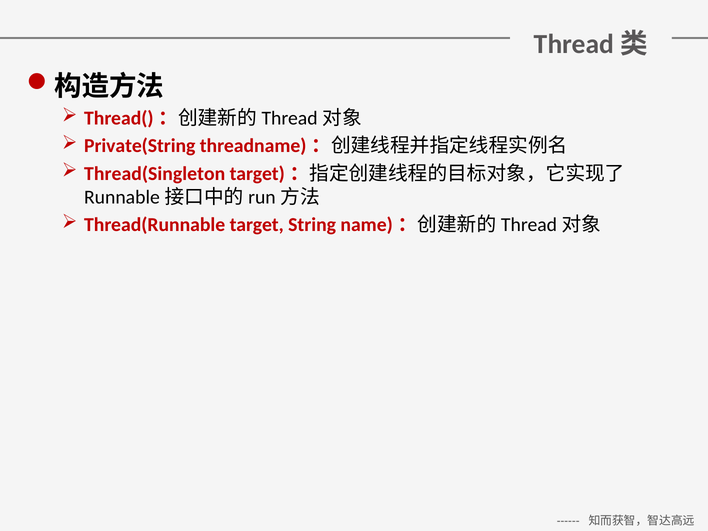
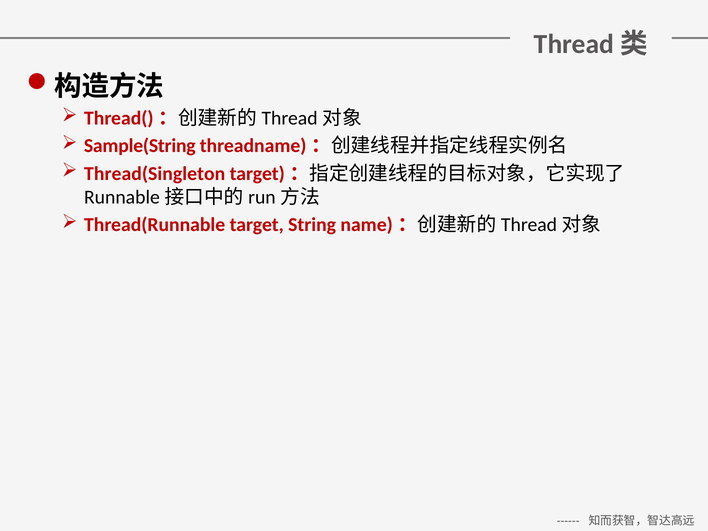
Private(String: Private(String -> Sample(String
